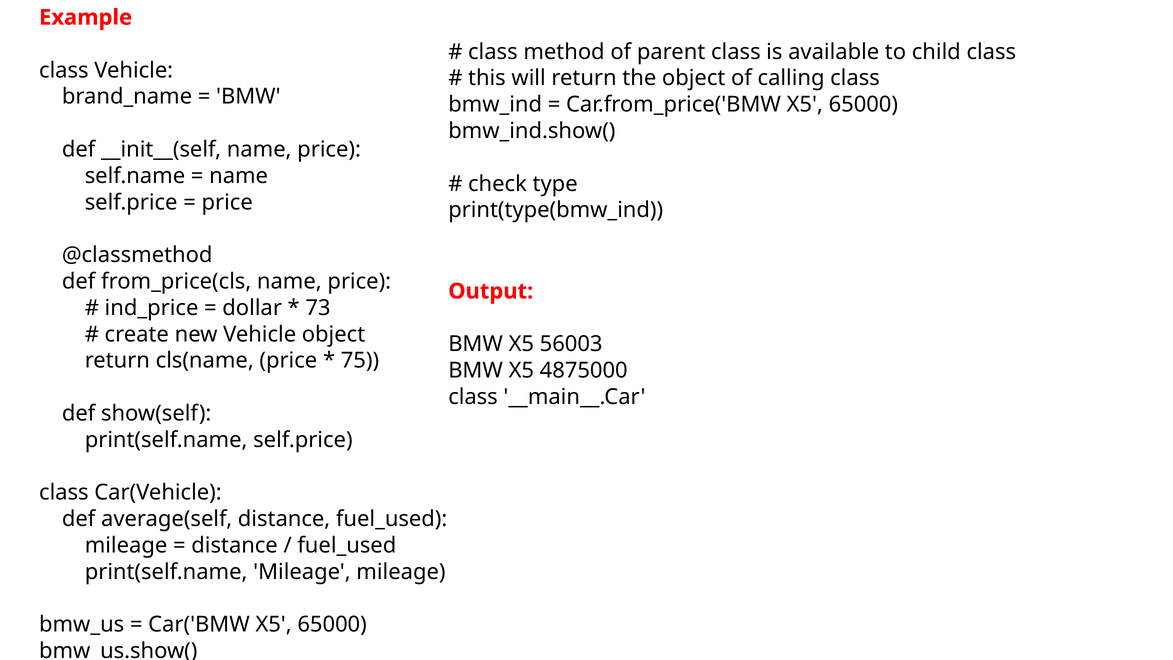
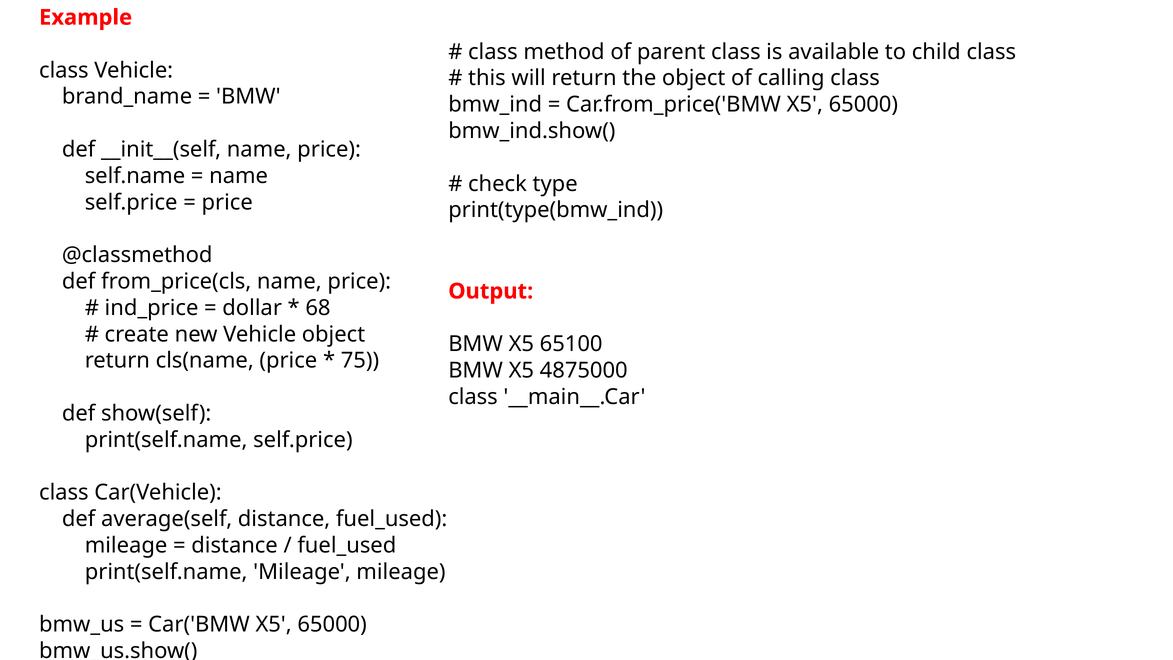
73: 73 -> 68
56003: 56003 -> 65100
